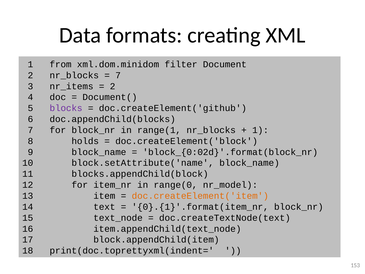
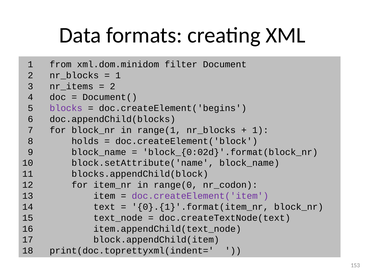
7 at (118, 75): 7 -> 1
doc.createElement('github: doc.createElement('github -> doc.createElement('begins
nr_model: nr_model -> nr_codon
doc.createElement('item colour: orange -> purple
